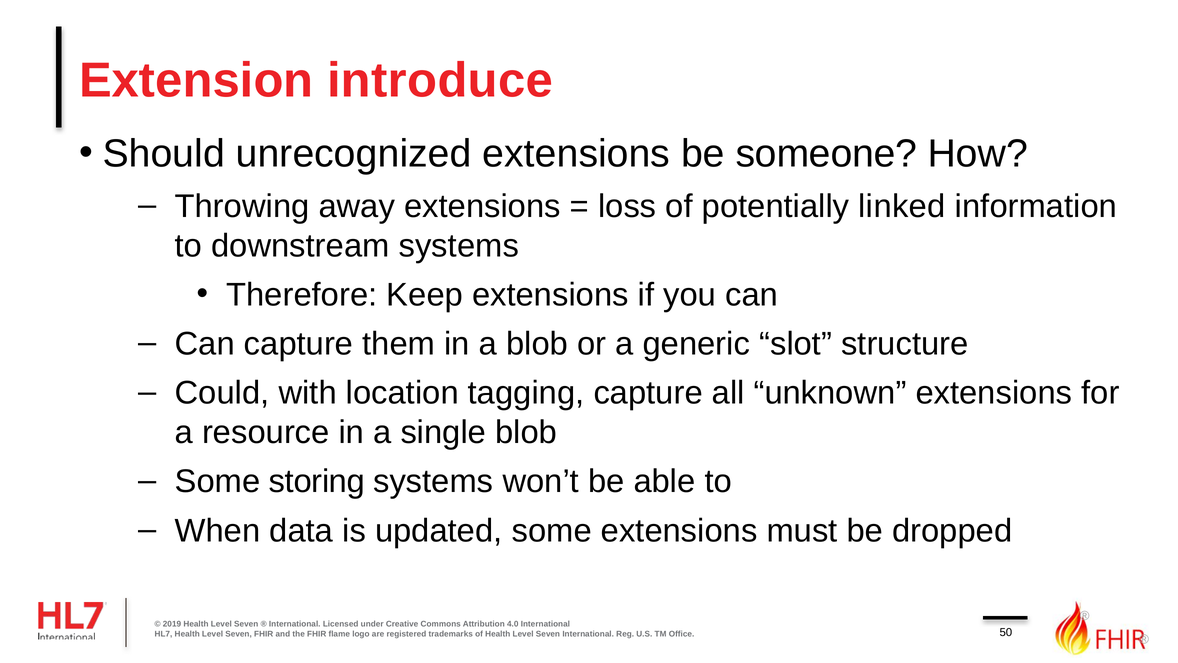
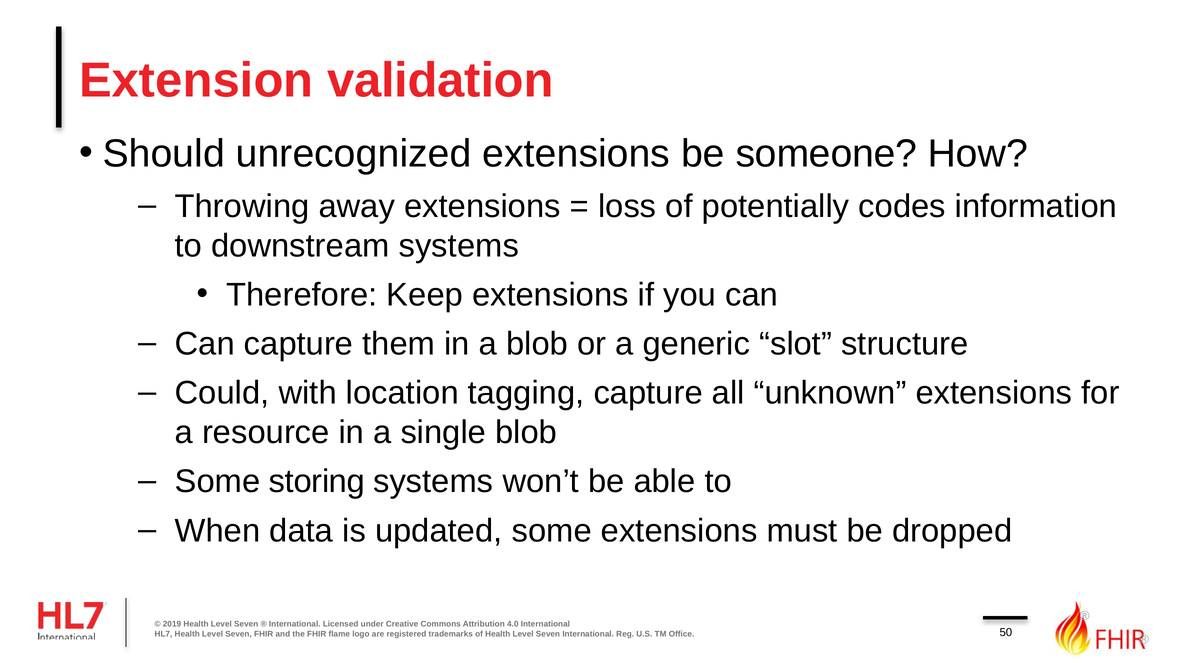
introduce: introduce -> validation
linked: linked -> codes
